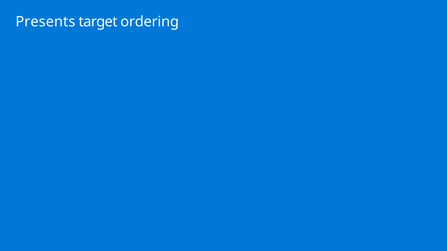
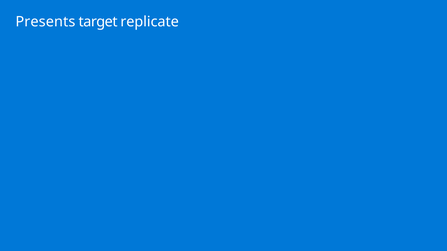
ordering: ordering -> replicate
